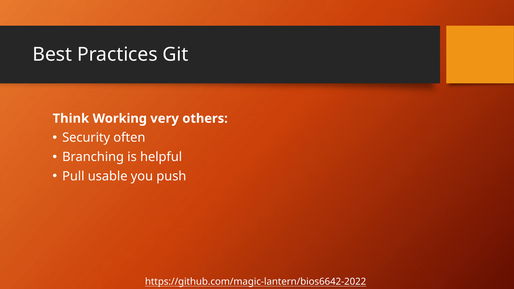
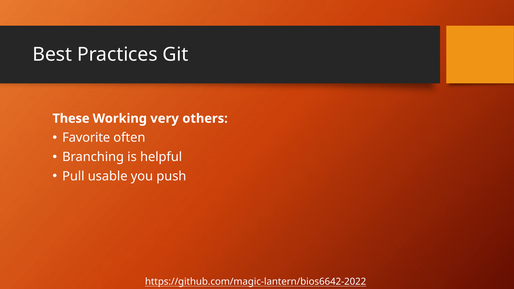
Think: Think -> These
Security: Security -> Favorite
